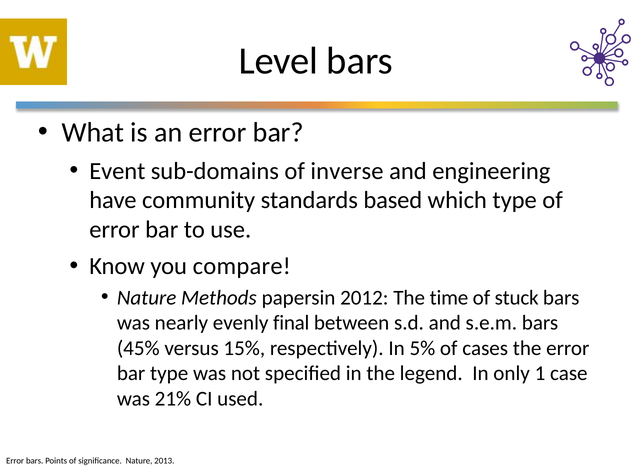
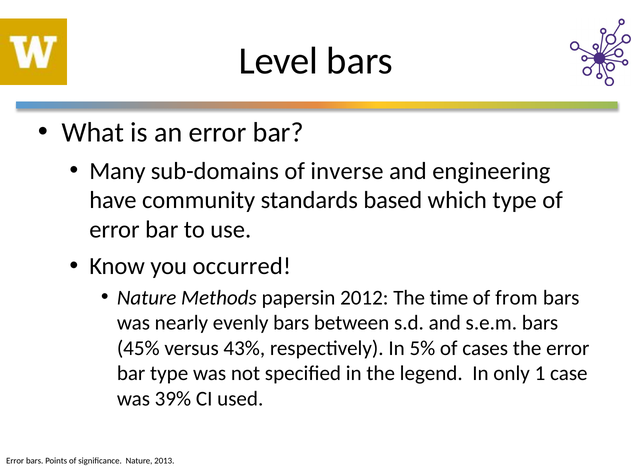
Event: Event -> Many
compare: compare -> occurred
stuck: stuck -> from
evenly final: final -> bars
15%: 15% -> 43%
21%: 21% -> 39%
